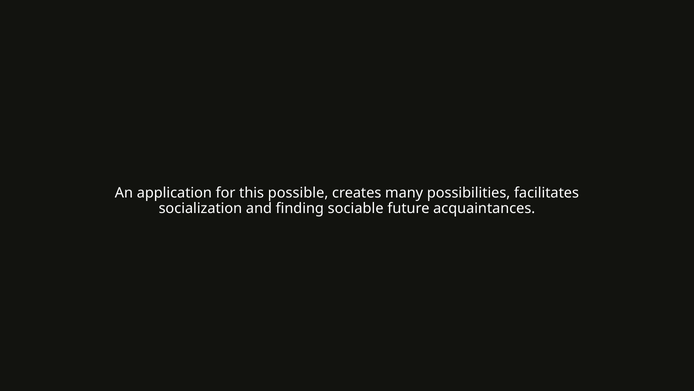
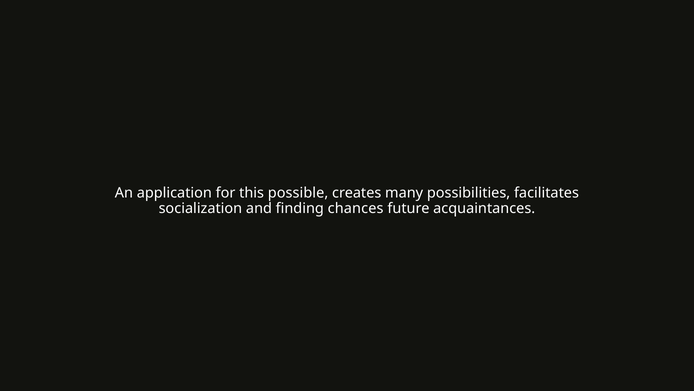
sociable: sociable -> chances
